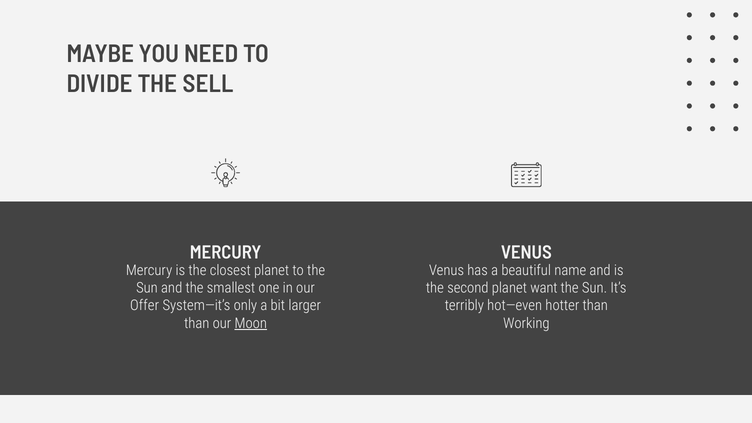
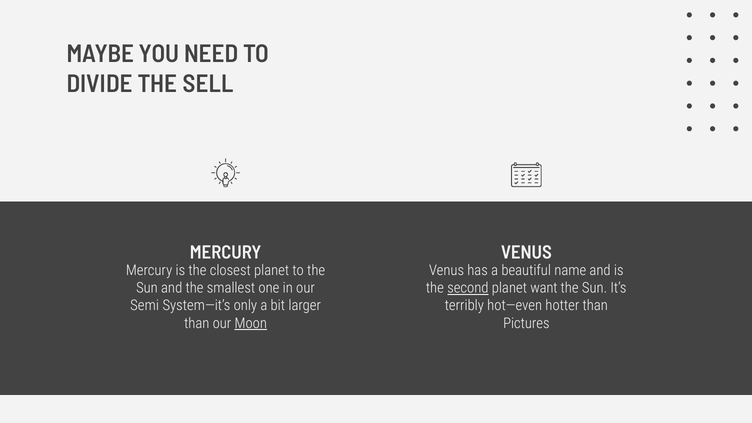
second underline: none -> present
Offer: Offer -> Semi
Working: Working -> Pictures
